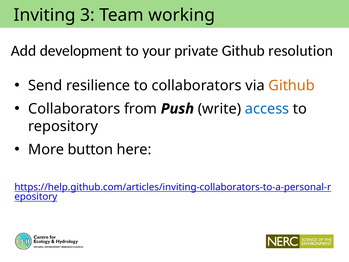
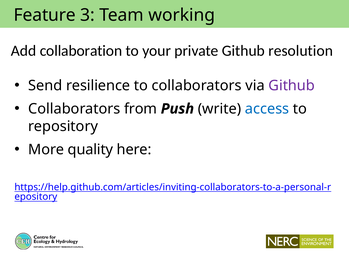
Inviting: Inviting -> Feature
development: development -> collaboration
Github at (292, 85) colour: orange -> purple
button: button -> quality
